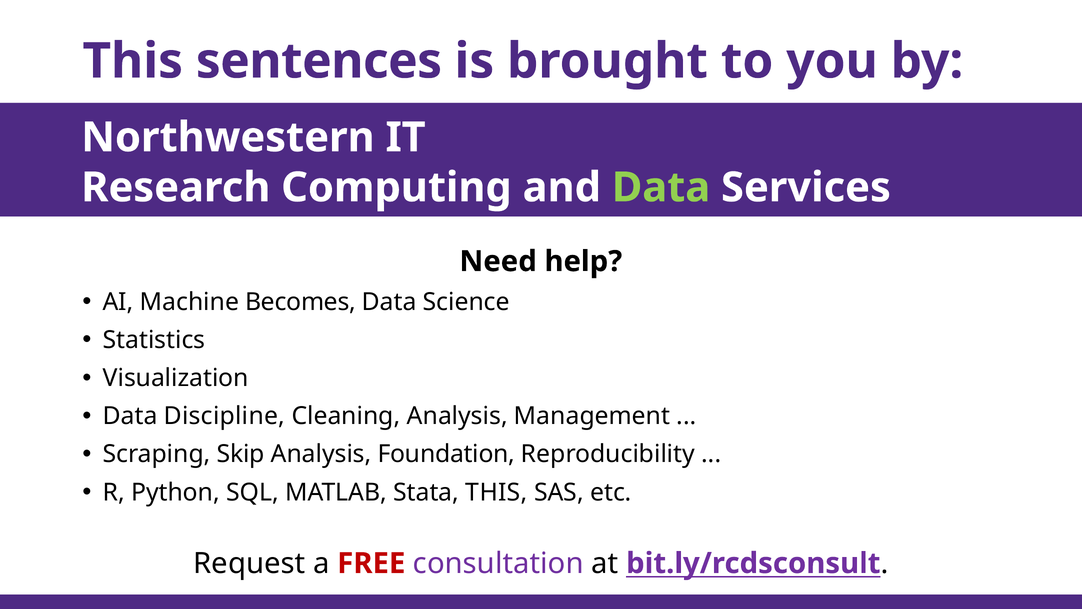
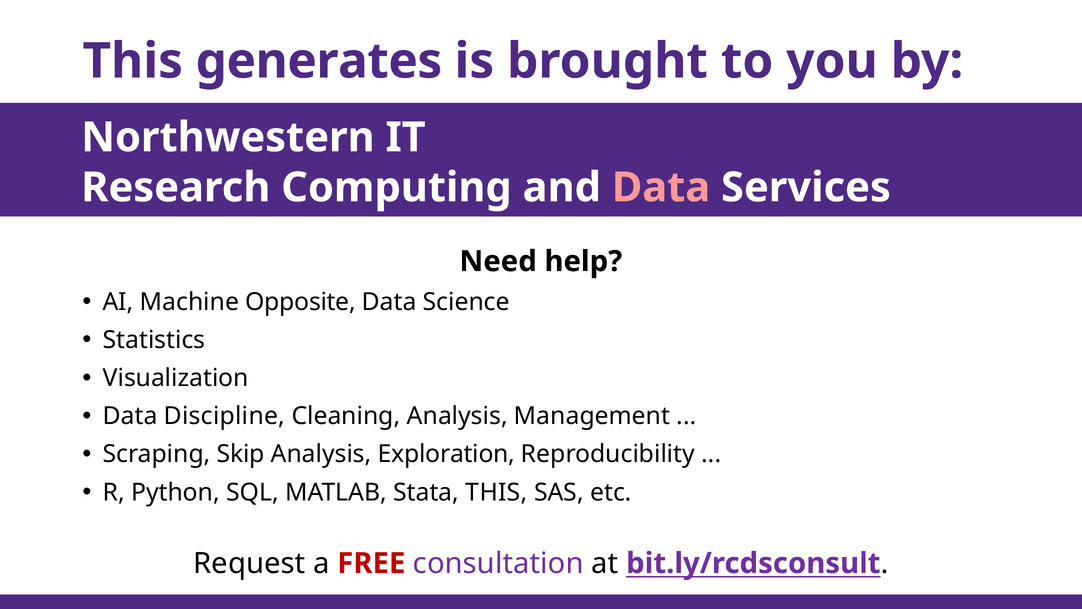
sentences: sentences -> generates
Data at (661, 187) colour: light green -> pink
Becomes: Becomes -> Opposite
Foundation: Foundation -> Exploration
